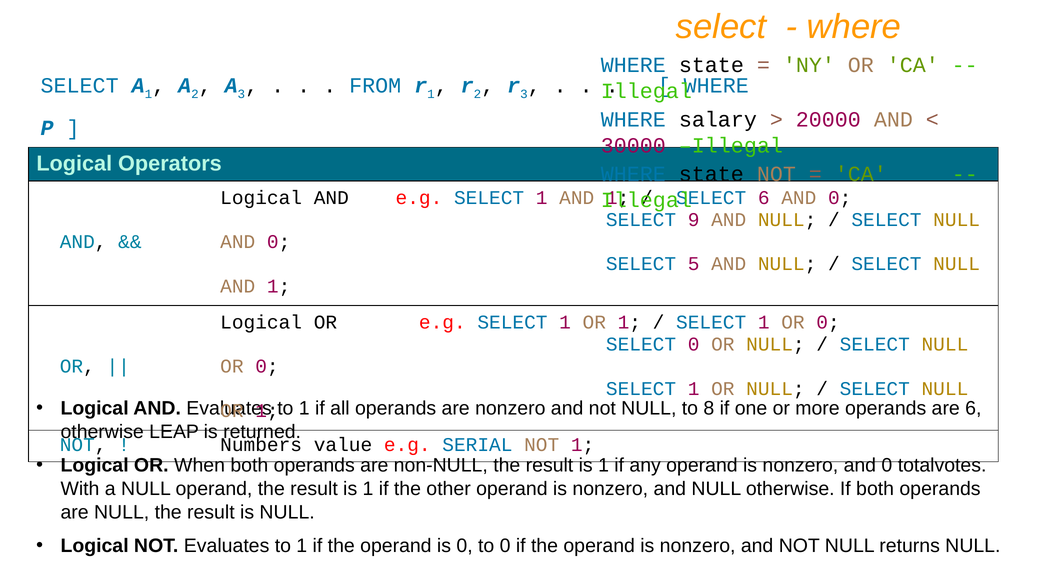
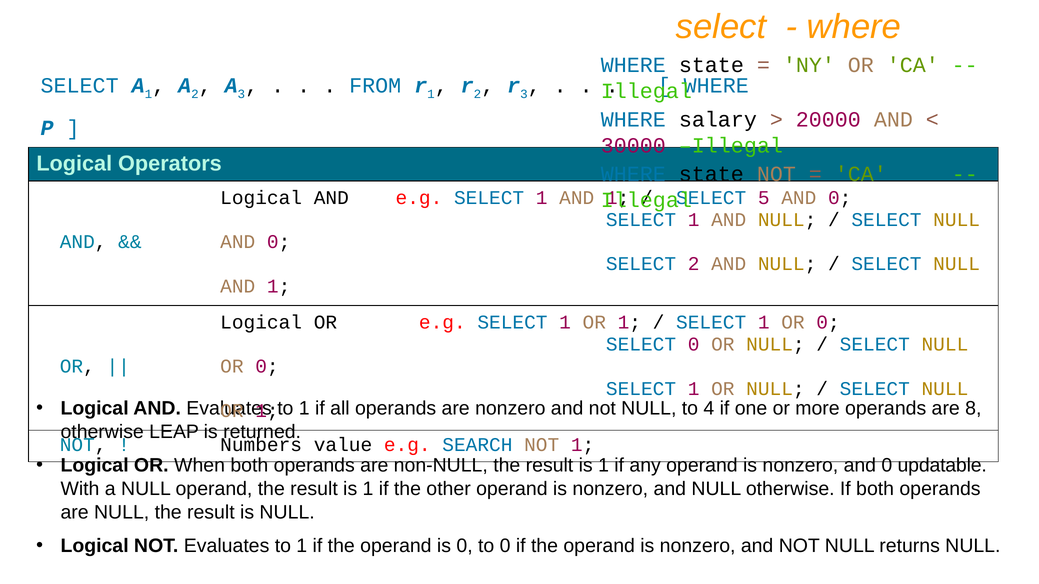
SELECT 6: 6 -> 5
9 at (694, 220): 9 -> 1
SELECT 5: 5 -> 2
8: 8 -> 4
are 6: 6 -> 8
SERIAL: SERIAL -> SEARCH
totalvotes: totalvotes -> updatable
